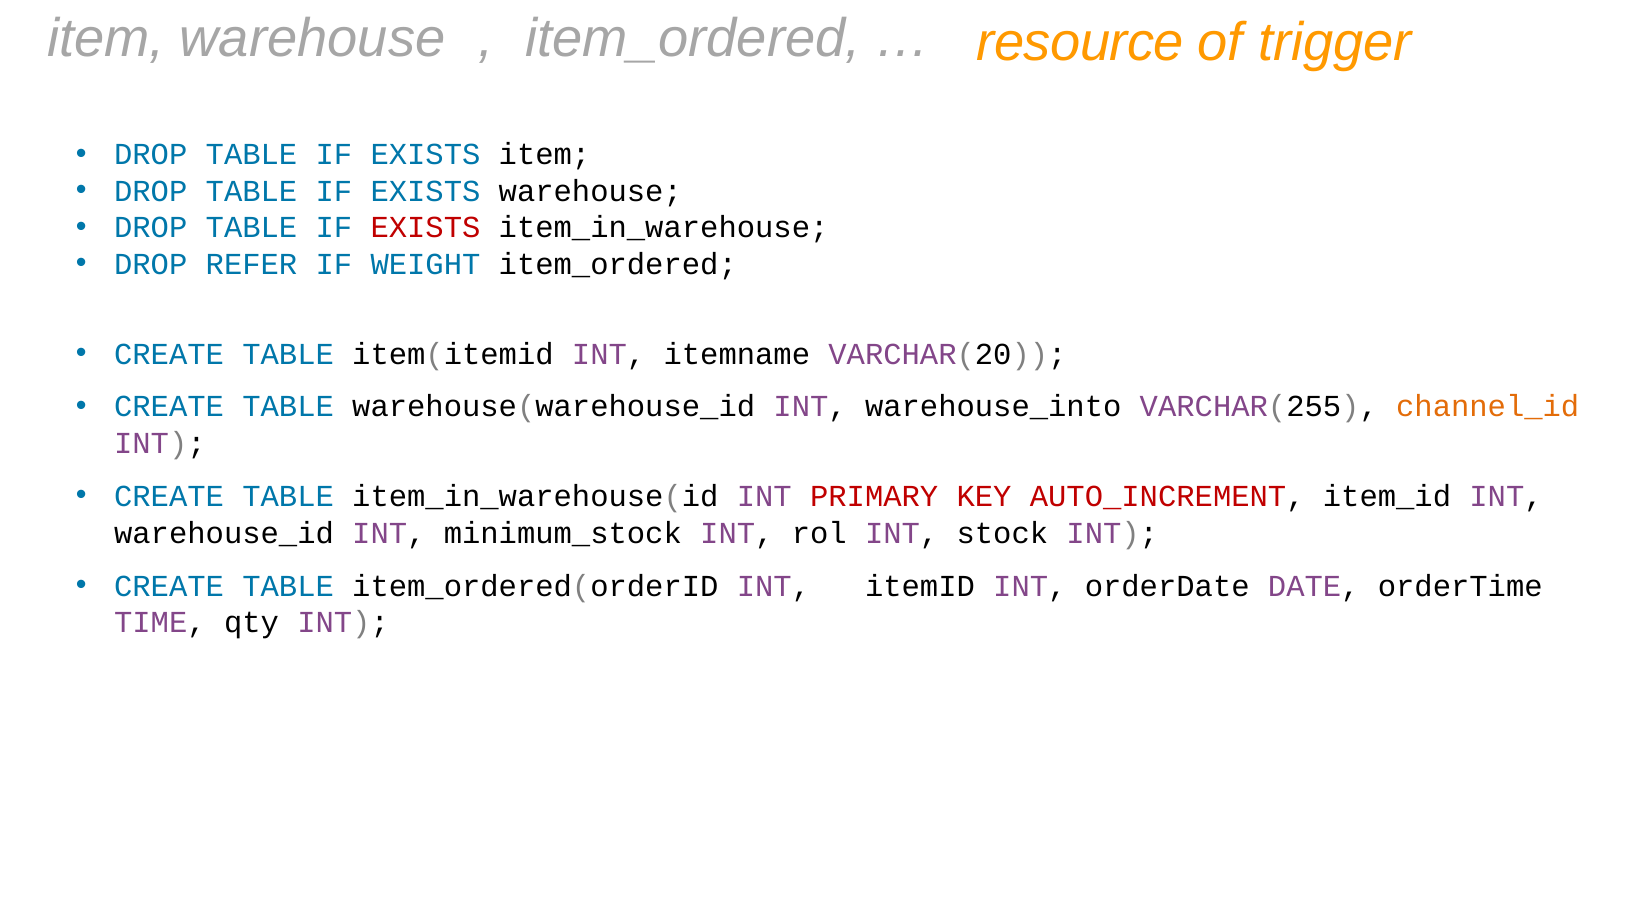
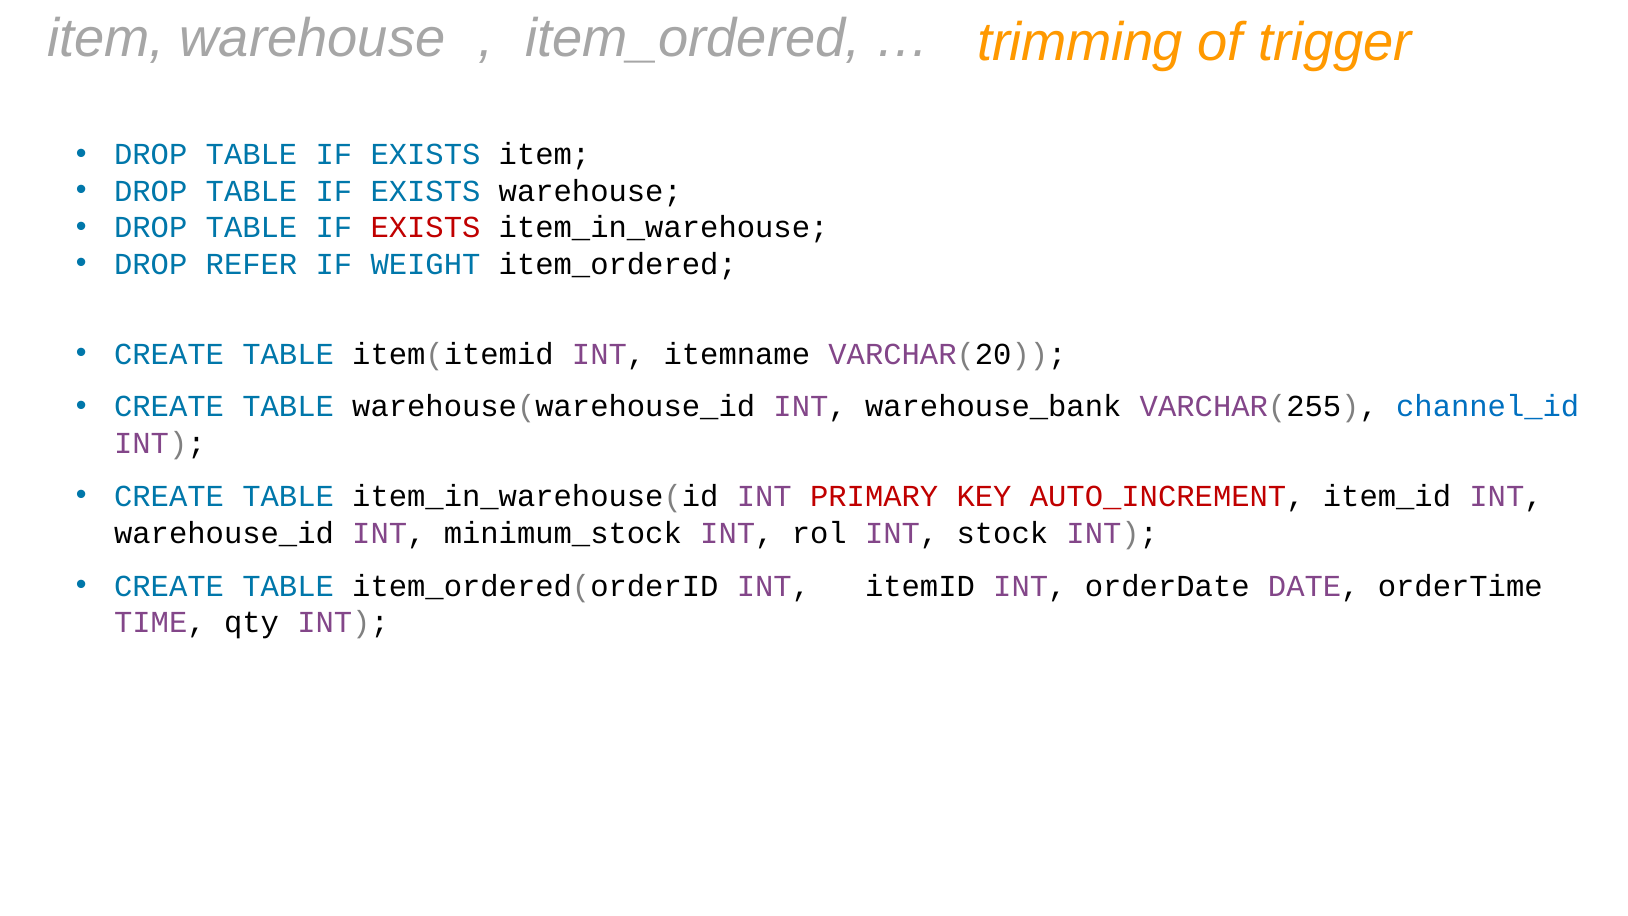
resource: resource -> trimming
warehouse_into: warehouse_into -> warehouse_bank
channel_id colour: orange -> blue
